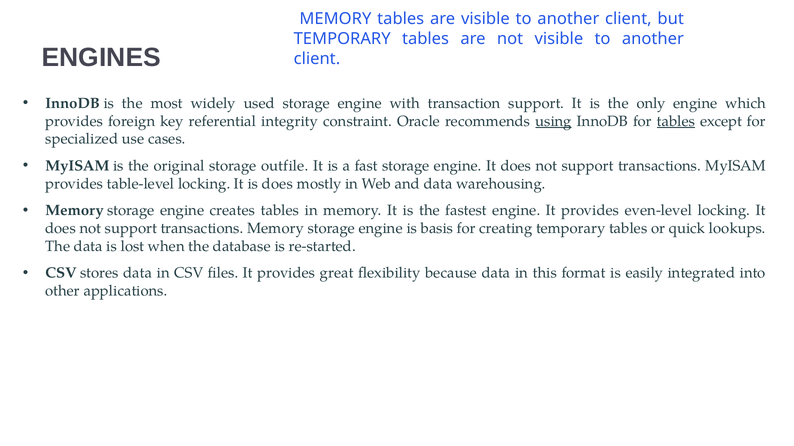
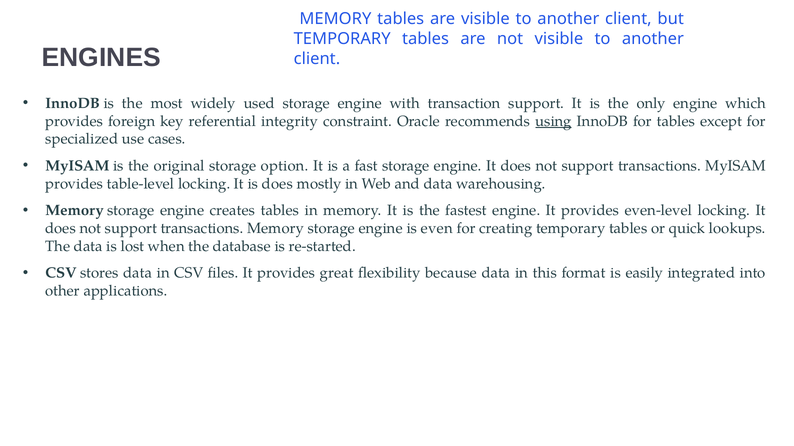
tables at (676, 121) underline: present -> none
outfile: outfile -> option
basis: basis -> even
